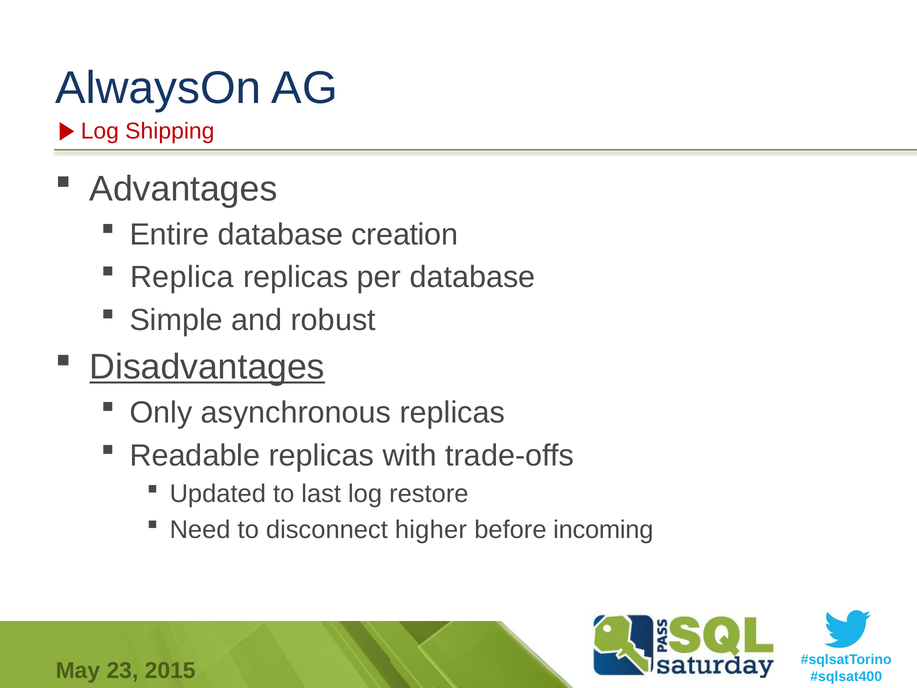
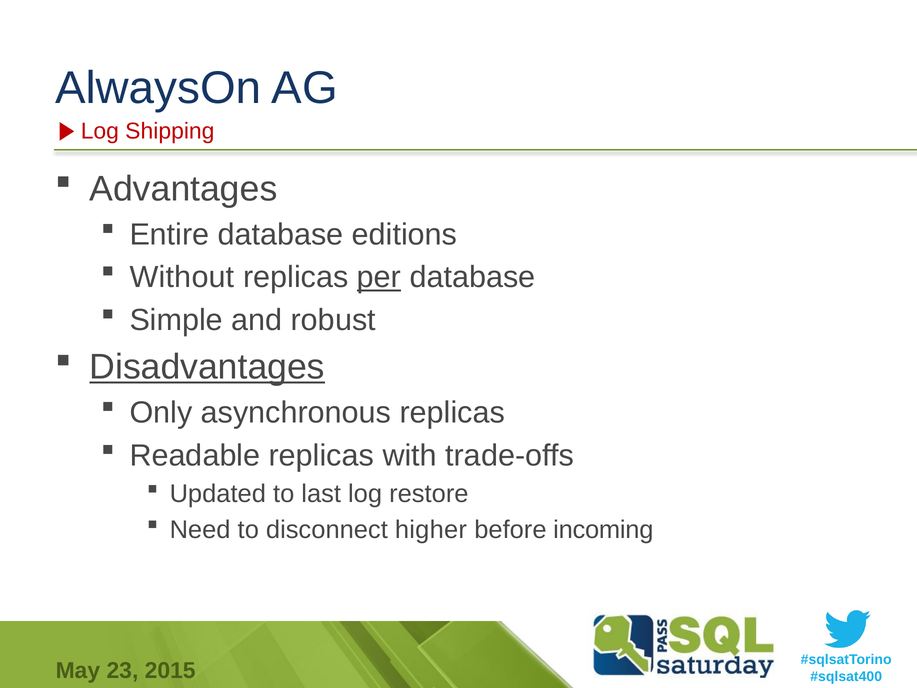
creation: creation -> editions
Replica: Replica -> Without
per underline: none -> present
